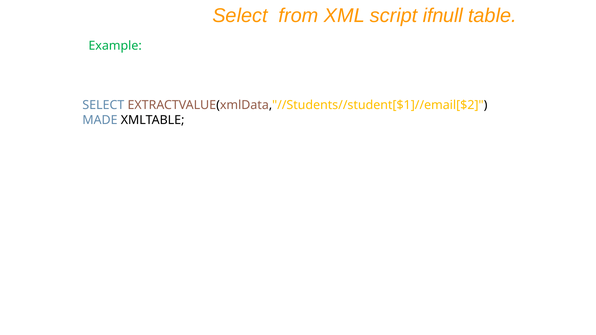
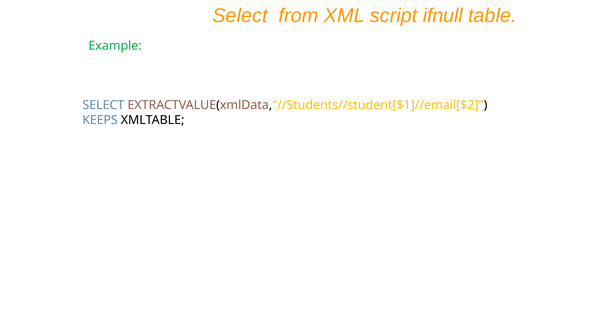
MADE: MADE -> KEEPS
